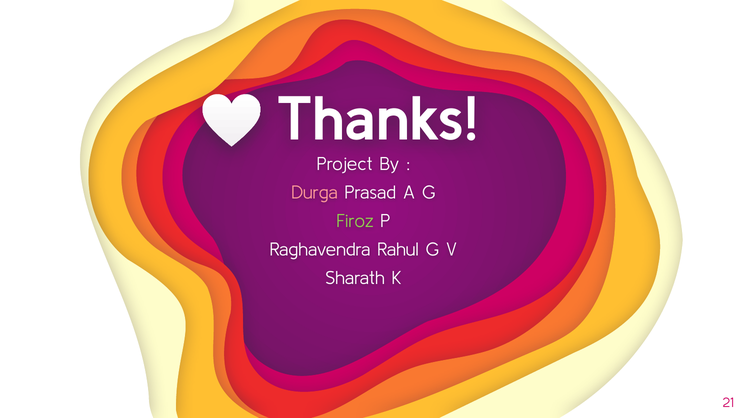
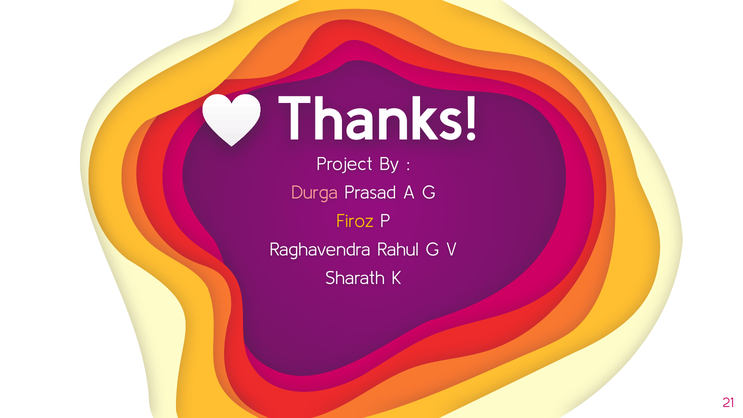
Firoz colour: light green -> yellow
